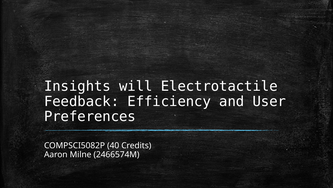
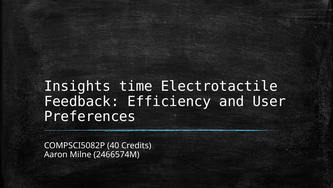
will: will -> time
